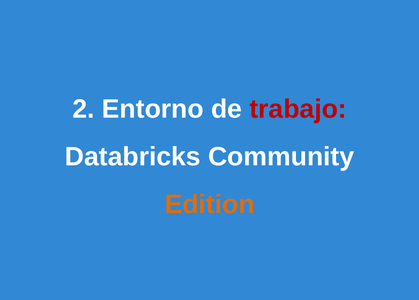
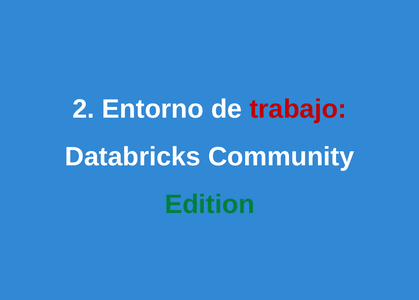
Edition colour: orange -> green
